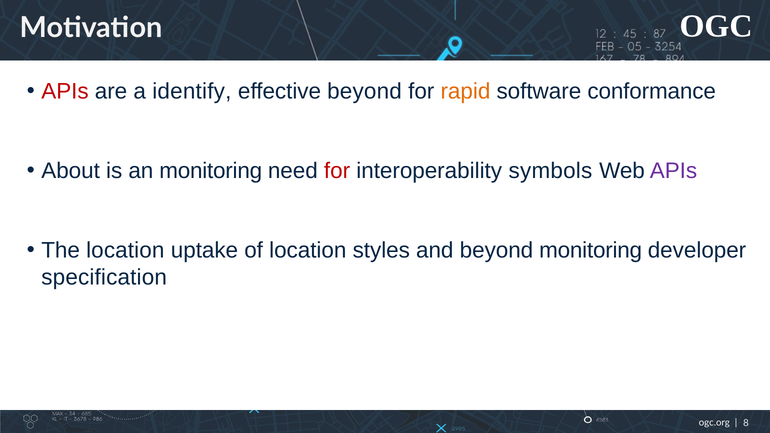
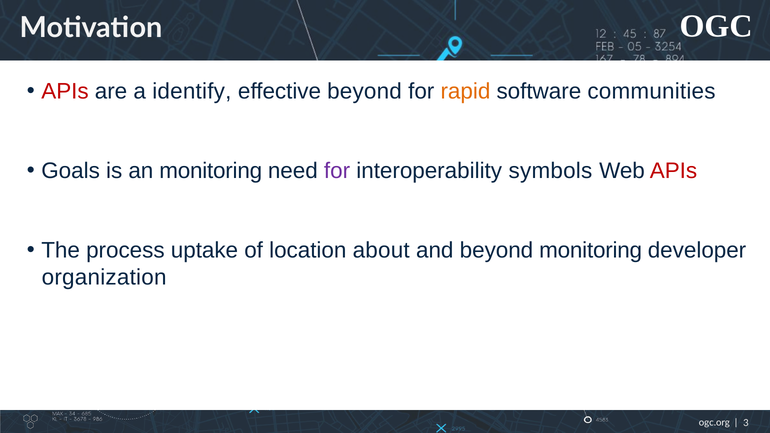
conformance: conformance -> communities
About: About -> Goals
for at (337, 171) colour: red -> purple
APIs at (674, 171) colour: purple -> red
The location: location -> process
styles: styles -> about
specification: specification -> organization
8: 8 -> 3
